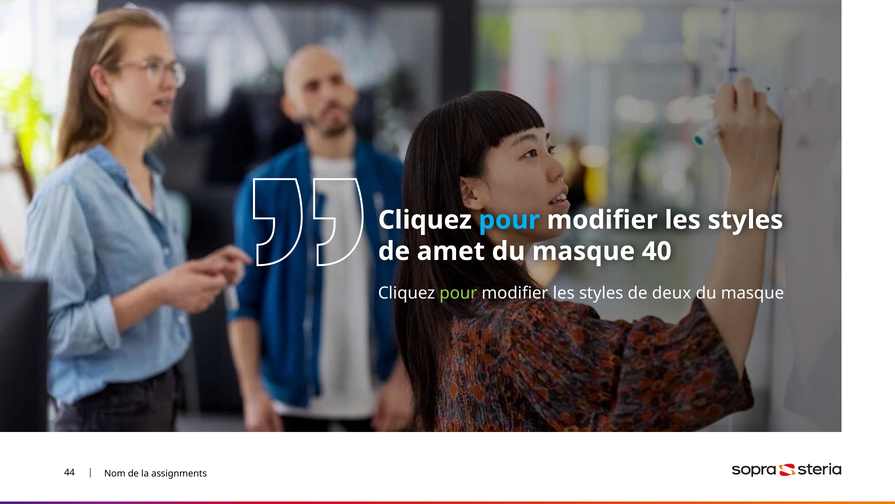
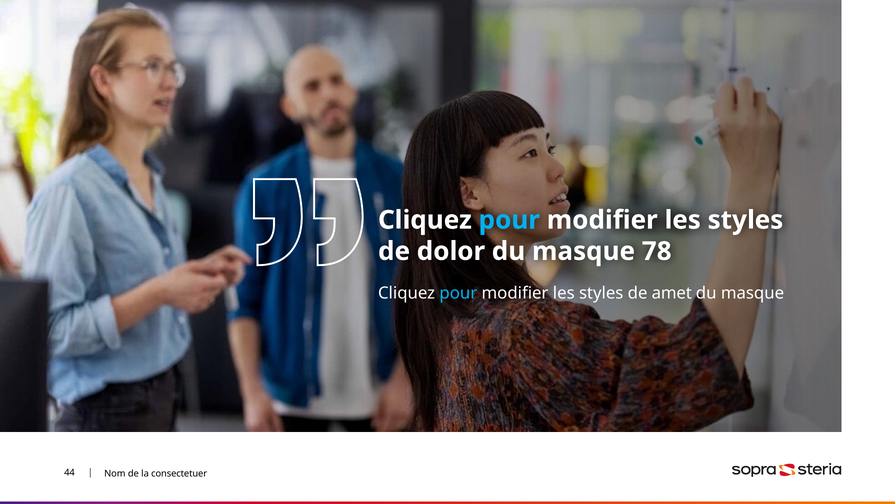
amet: amet -> dolor
40: 40 -> 78
pour at (458, 293) colour: light green -> light blue
deux: deux -> amet
assignments: assignments -> consectetuer
